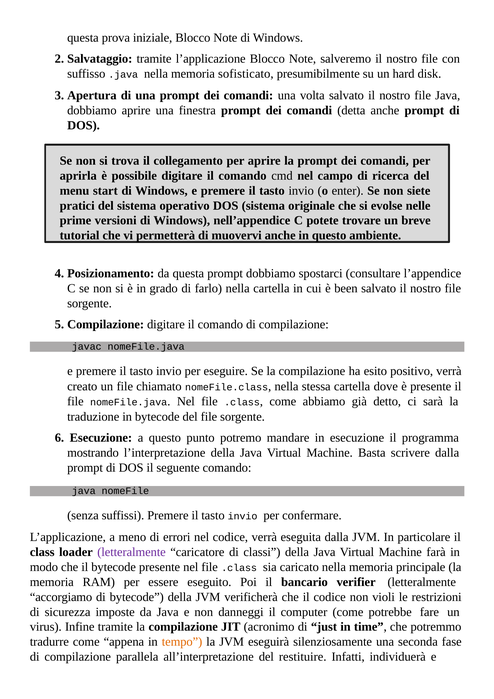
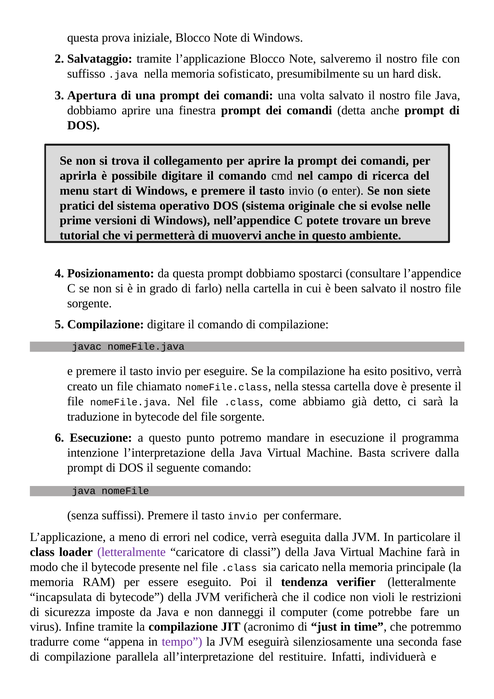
mostrando: mostrando -> intenzione
bancario: bancario -> tendenza
accorgiamo: accorgiamo -> incapsulata
tempo colour: orange -> purple
